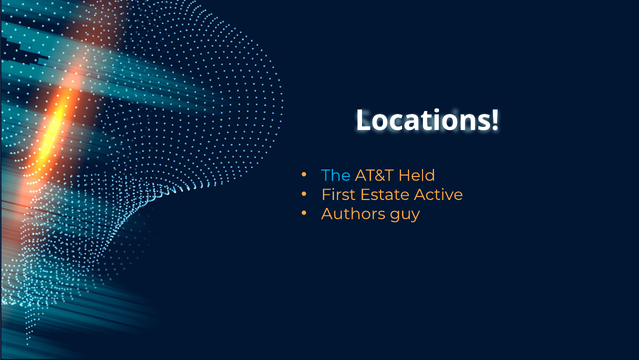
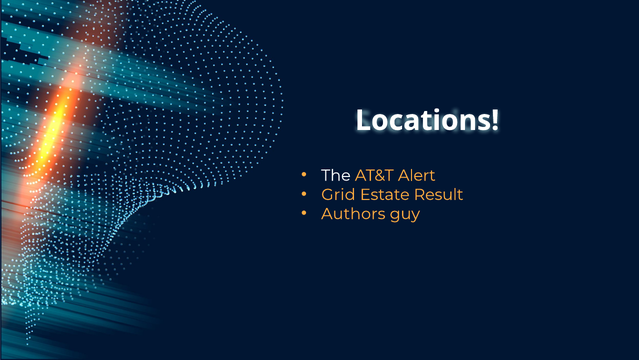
The colour: light blue -> white
Held: Held -> Alert
First: First -> Grid
Active: Active -> Result
